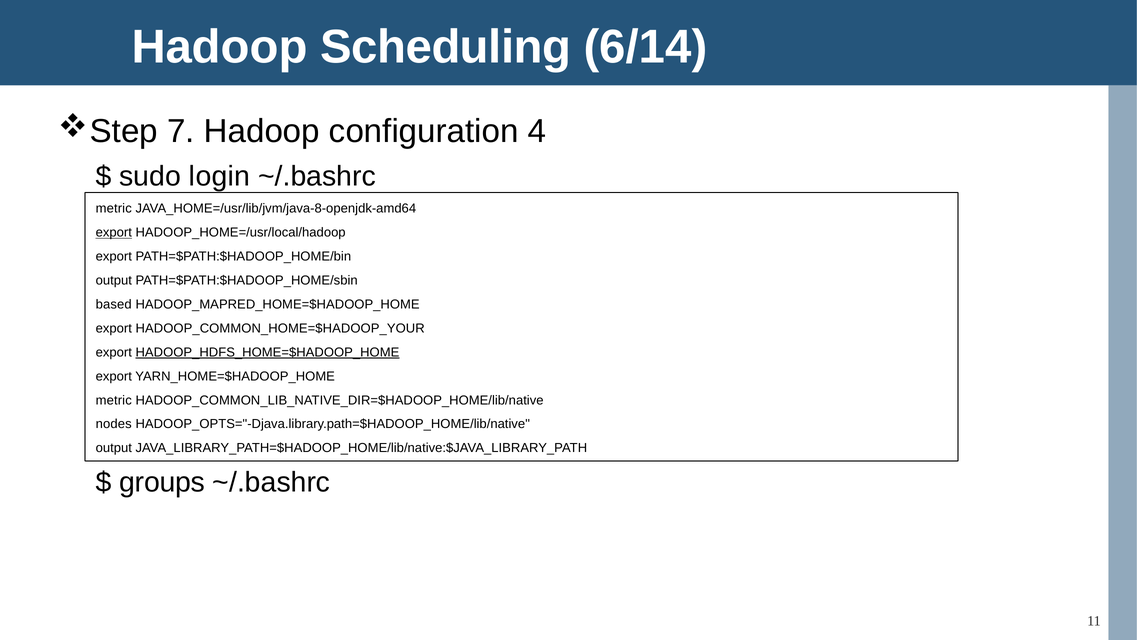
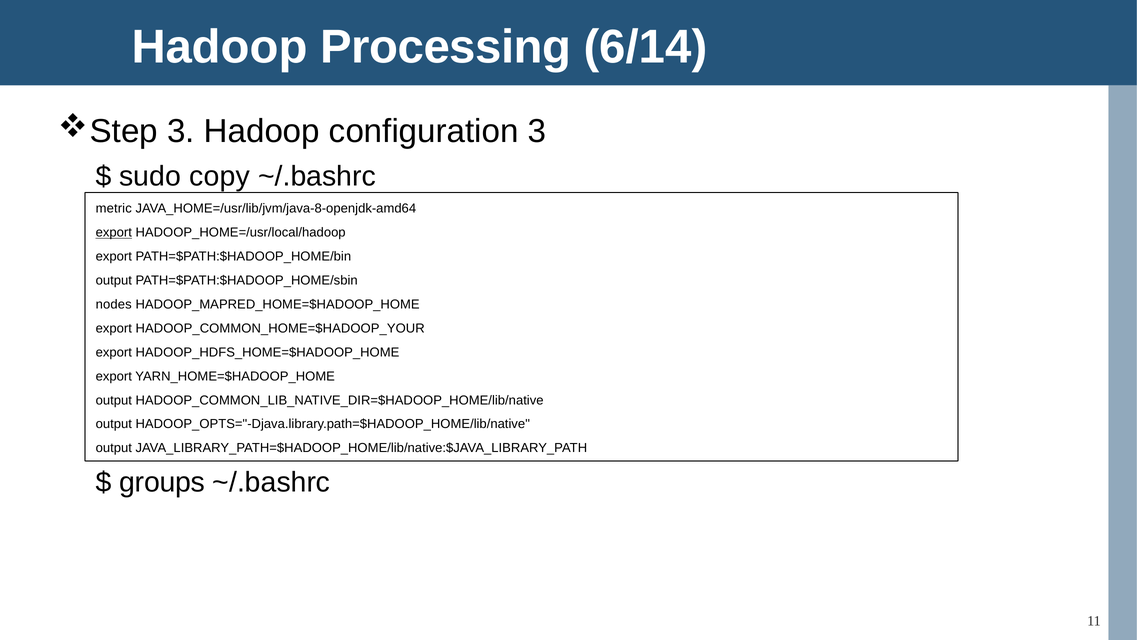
Scheduling: Scheduling -> Processing
7 at (181, 131): 7 -> 3
configuration 4: 4 -> 3
login: login -> copy
based: based -> nodes
HADOOP_HDFS_HOME=$HADOOP_HOME underline: present -> none
metric at (114, 400): metric -> output
nodes at (114, 424): nodes -> output
